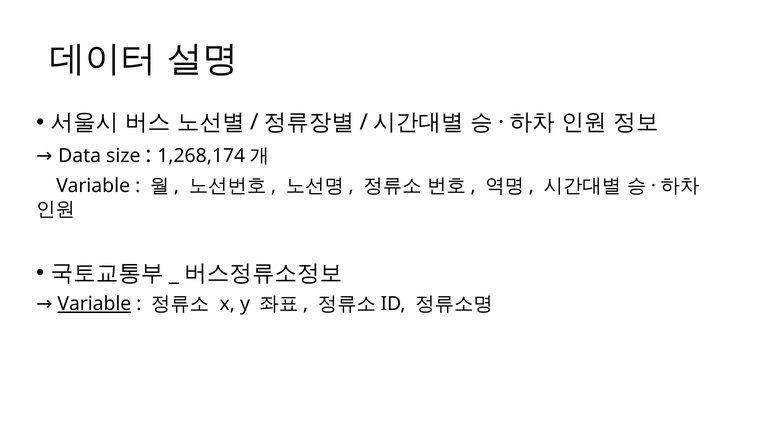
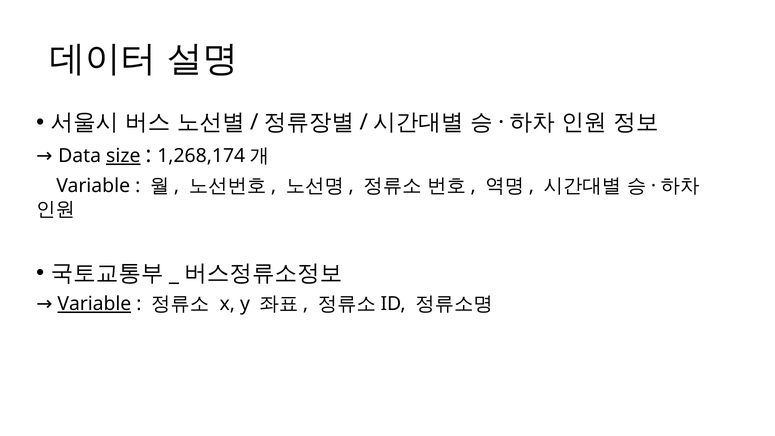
size underline: none -> present
